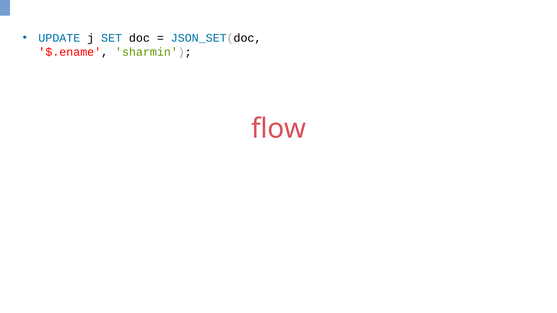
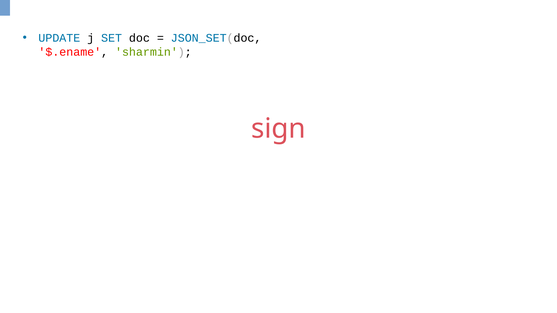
flow: flow -> sign
